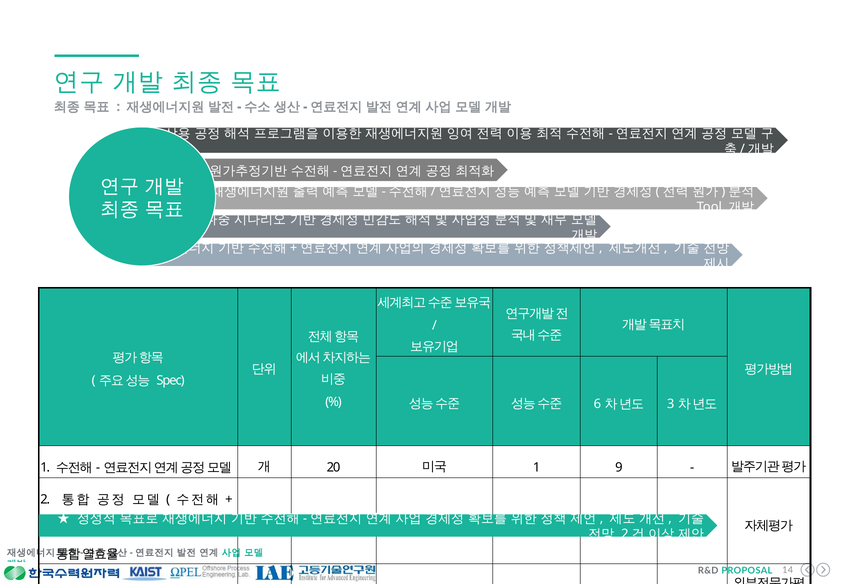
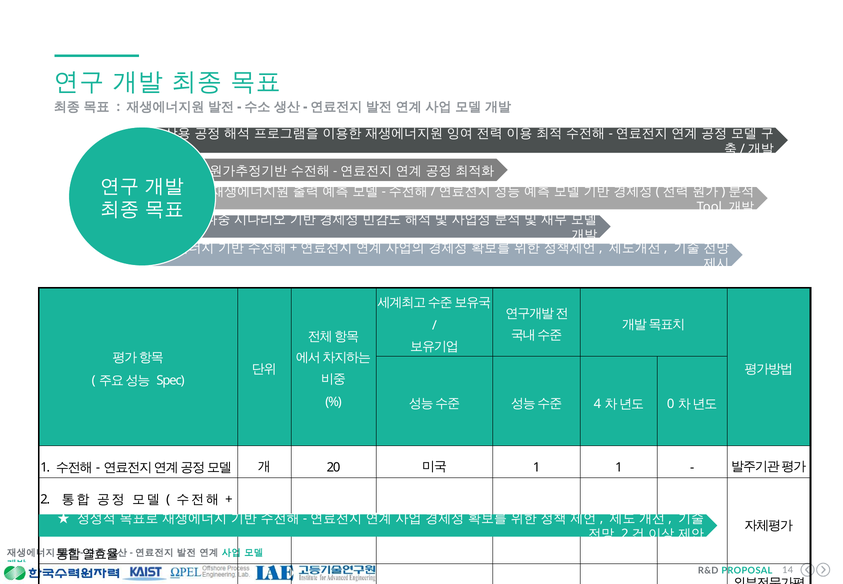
6 at (597, 404): 6 -> 4
3 at (671, 404): 3 -> 0
1 9: 9 -> 1
